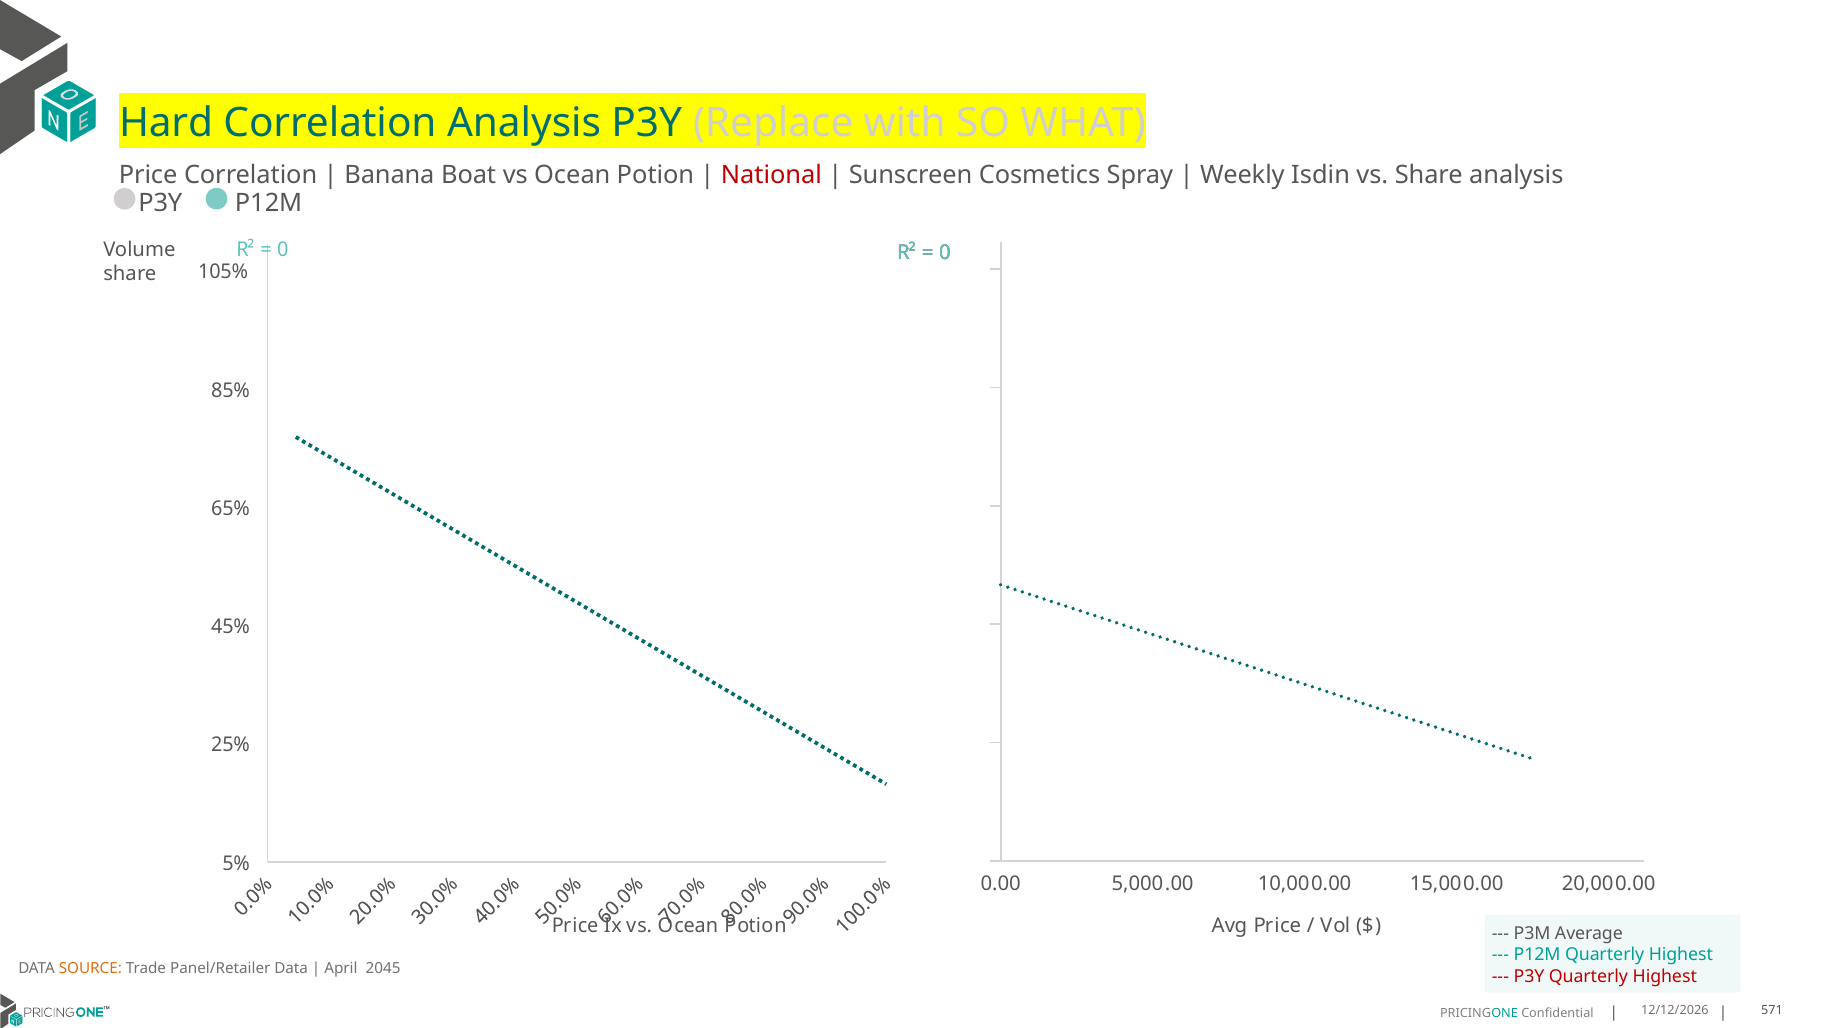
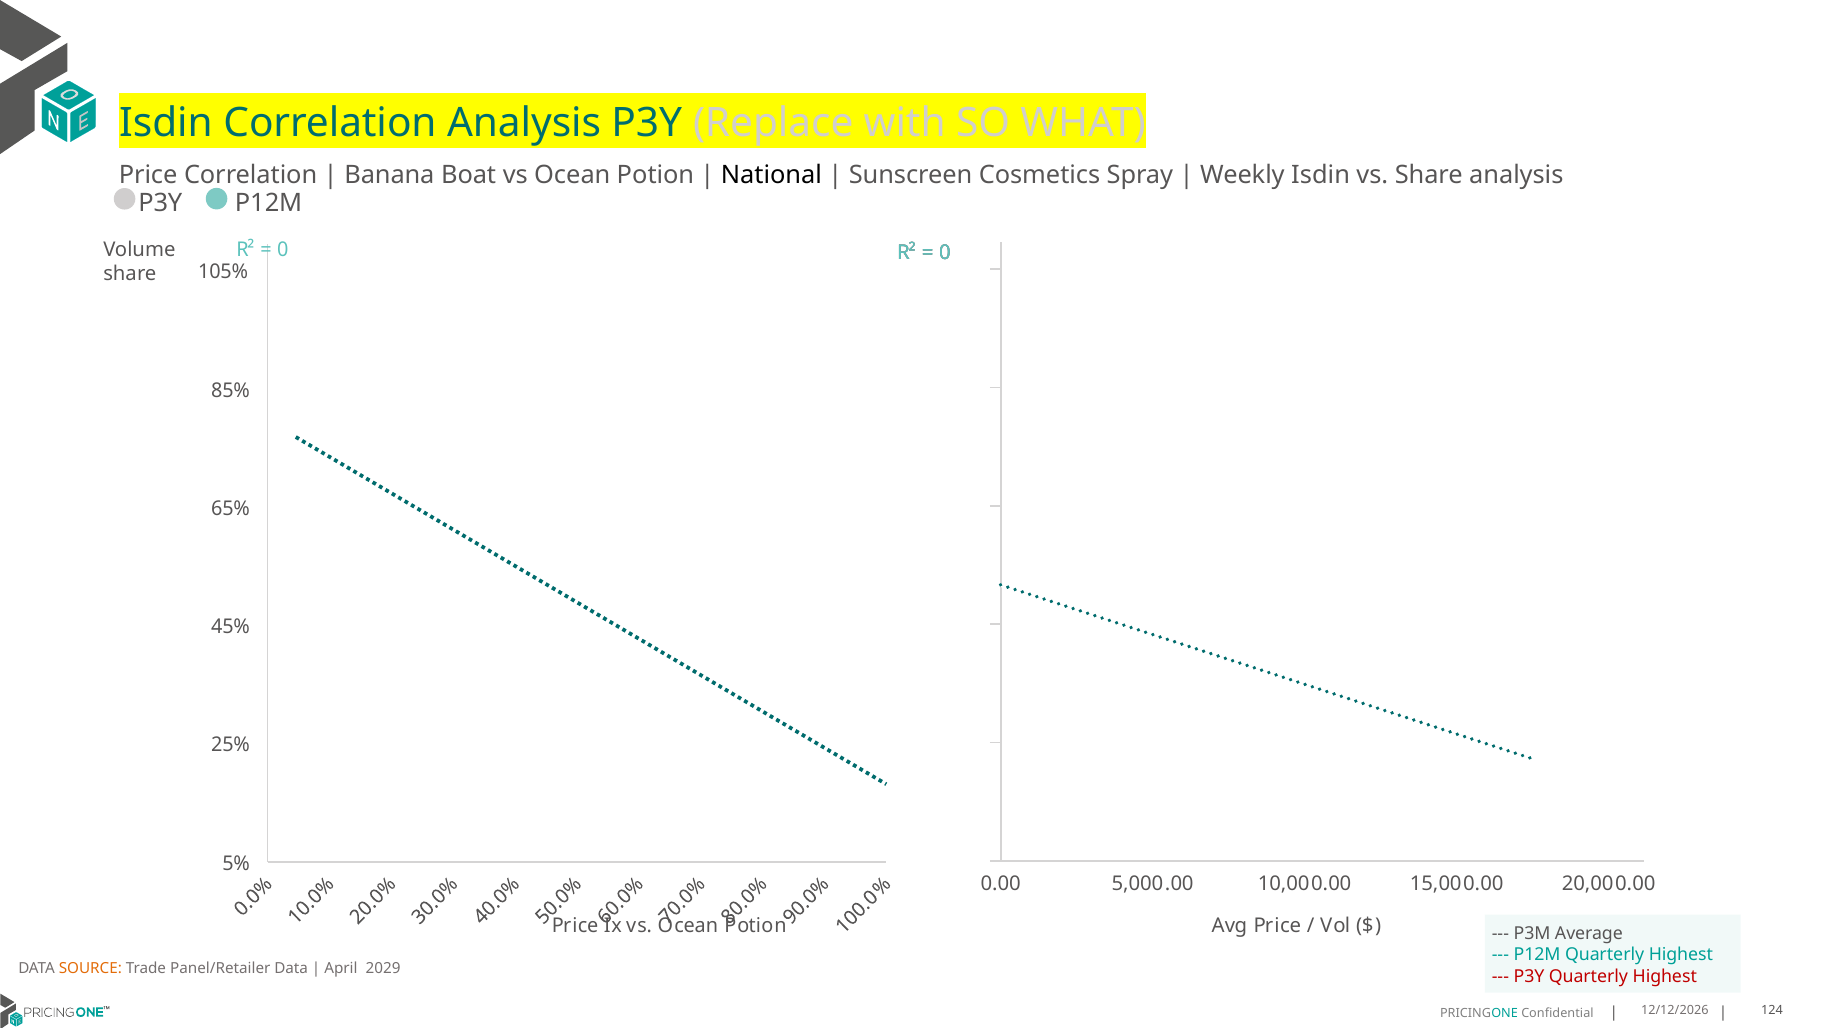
Hard at (166, 123): Hard -> Isdin
National colour: red -> black
2045: 2045 -> 2029
571: 571 -> 124
